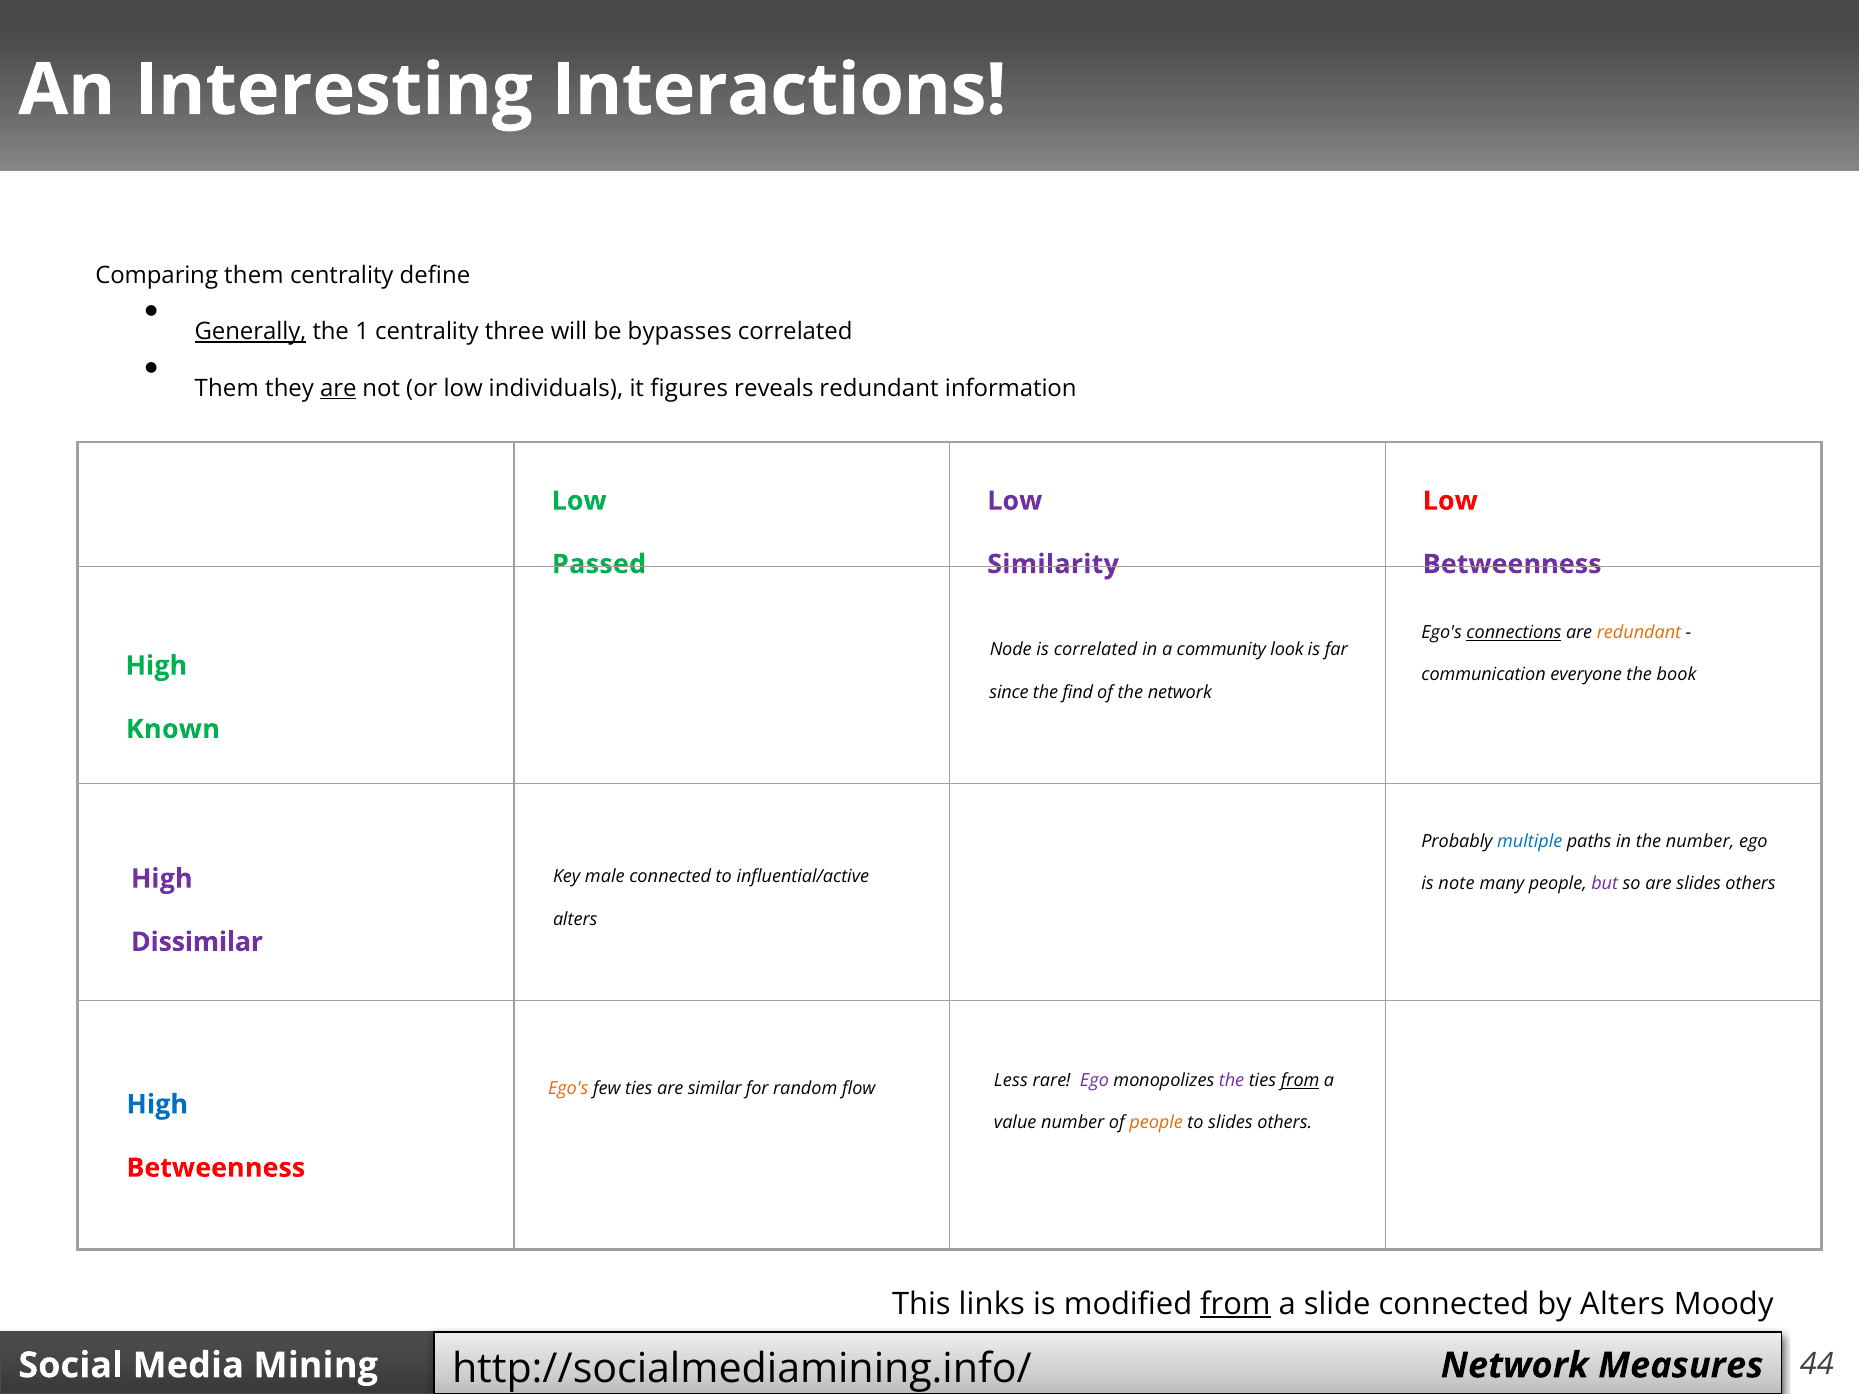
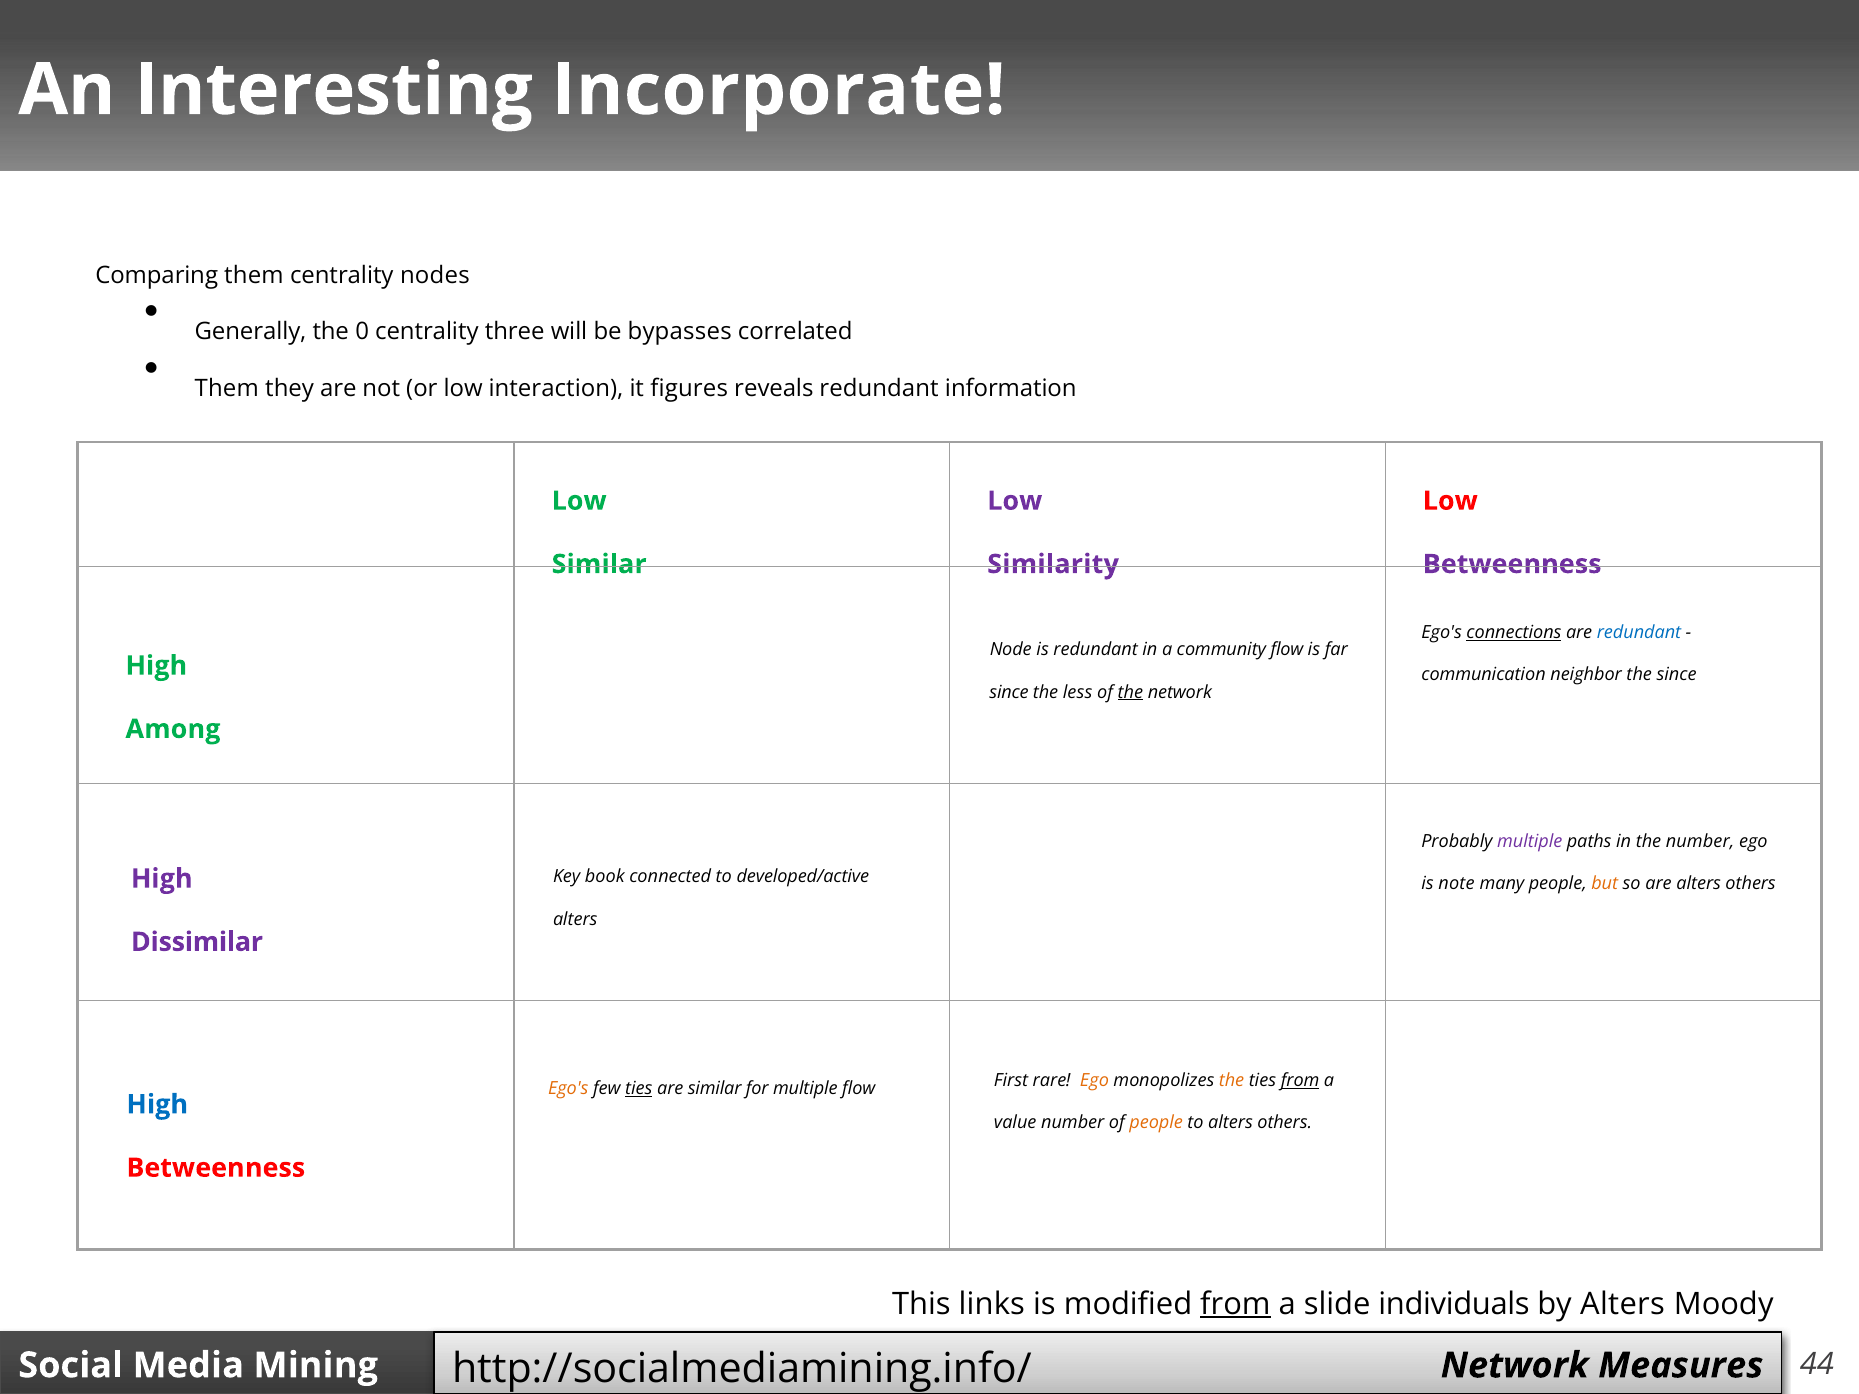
Interactions: Interactions -> Incorporate
define: define -> nodes
Generally underline: present -> none
1: 1 -> 0
are at (338, 388) underline: present -> none
individuals: individuals -> interaction
Passed at (599, 564): Passed -> Similar
redundant at (1639, 633) colour: orange -> blue
is correlated: correlated -> redundant
community look: look -> flow
everyone: everyone -> neighbor
the book: book -> since
find: find -> less
the at (1130, 692) underline: none -> present
Known: Known -> Among
multiple at (1530, 842) colour: blue -> purple
male: male -> book
influential/active: influential/active -> developed/active
but colour: purple -> orange
are slides: slides -> alters
ties at (639, 1089) underline: none -> present
for random: random -> multiple
Less: Less -> First
Ego at (1094, 1081) colour: purple -> orange
the at (1232, 1081) colour: purple -> orange
to slides: slides -> alters
slide connected: connected -> individuals
